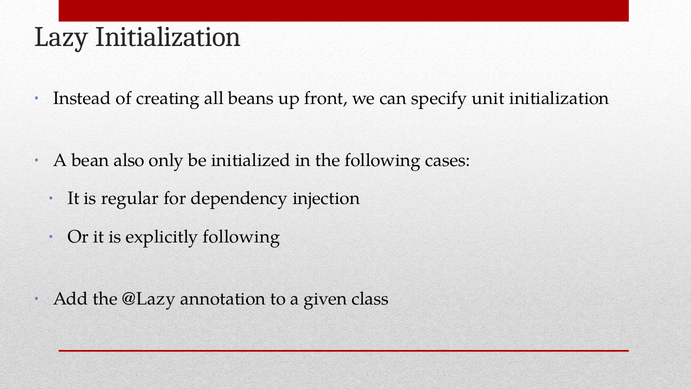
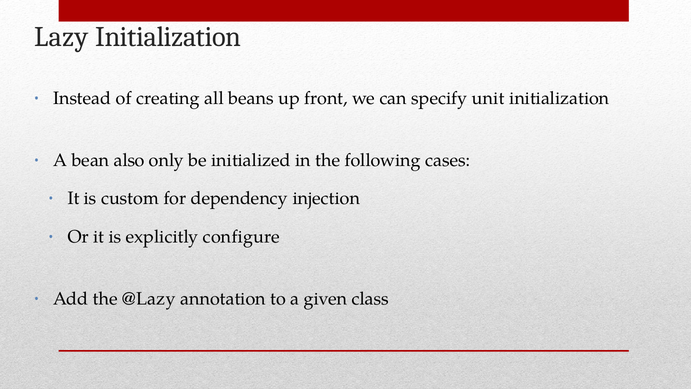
regular: regular -> custom
explicitly following: following -> configure
